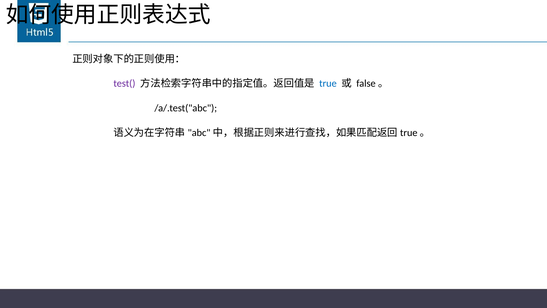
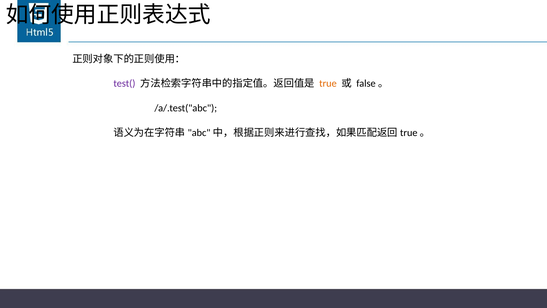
true colour: blue -> orange
